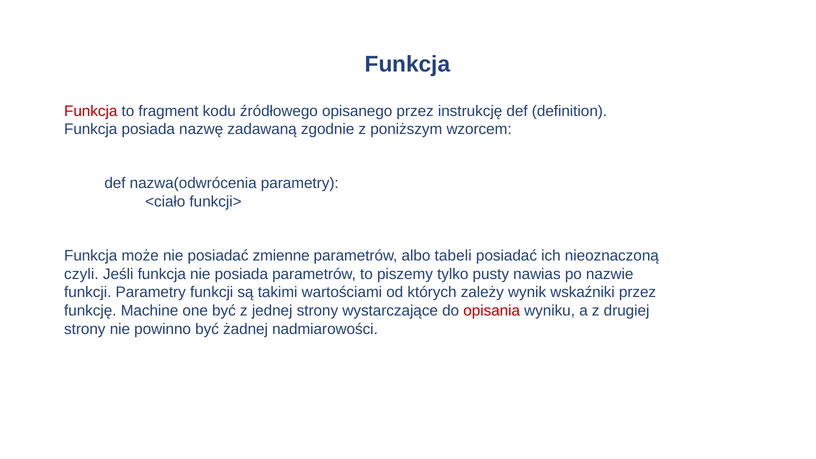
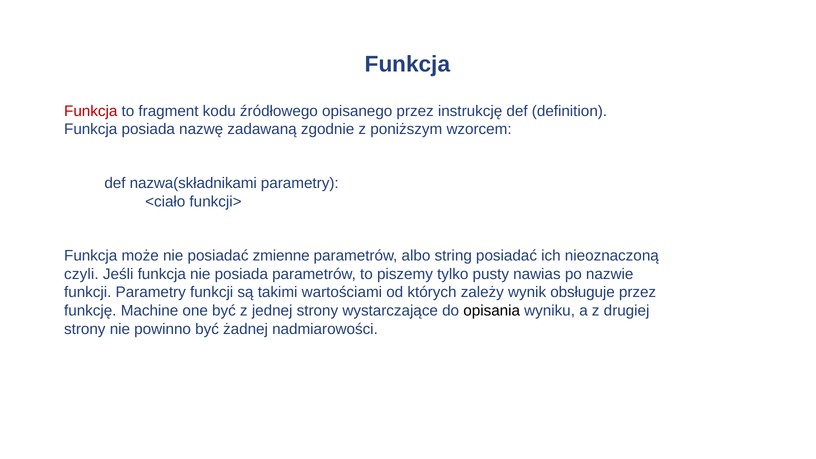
nazwa(odwrócenia: nazwa(odwrócenia -> nazwa(składnikami
tabeli: tabeli -> string
wskaźniki: wskaźniki -> obsługuje
opisania colour: red -> black
